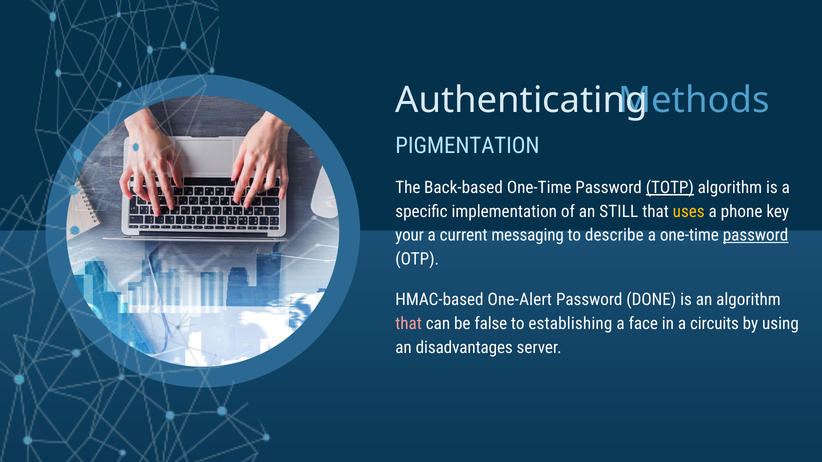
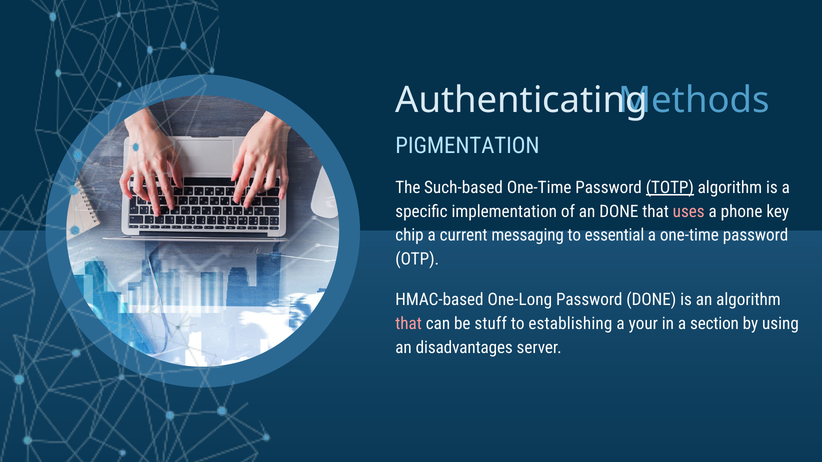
Back-based: Back-based -> Such-based
an STILL: STILL -> DONE
uses colour: yellow -> pink
your: your -> chip
describe: describe -> essential
password at (756, 236) underline: present -> none
One-Alert: One-Alert -> One-Long
false: false -> stuff
face: face -> your
circuits: circuits -> section
